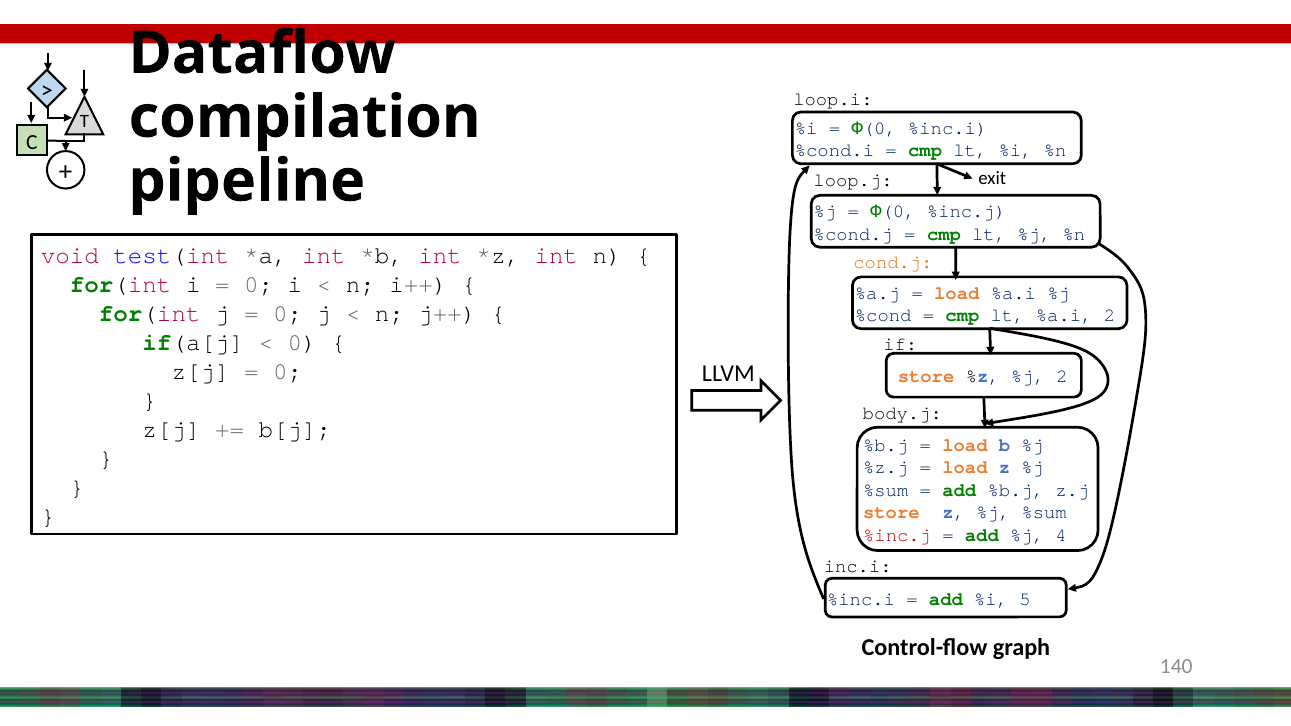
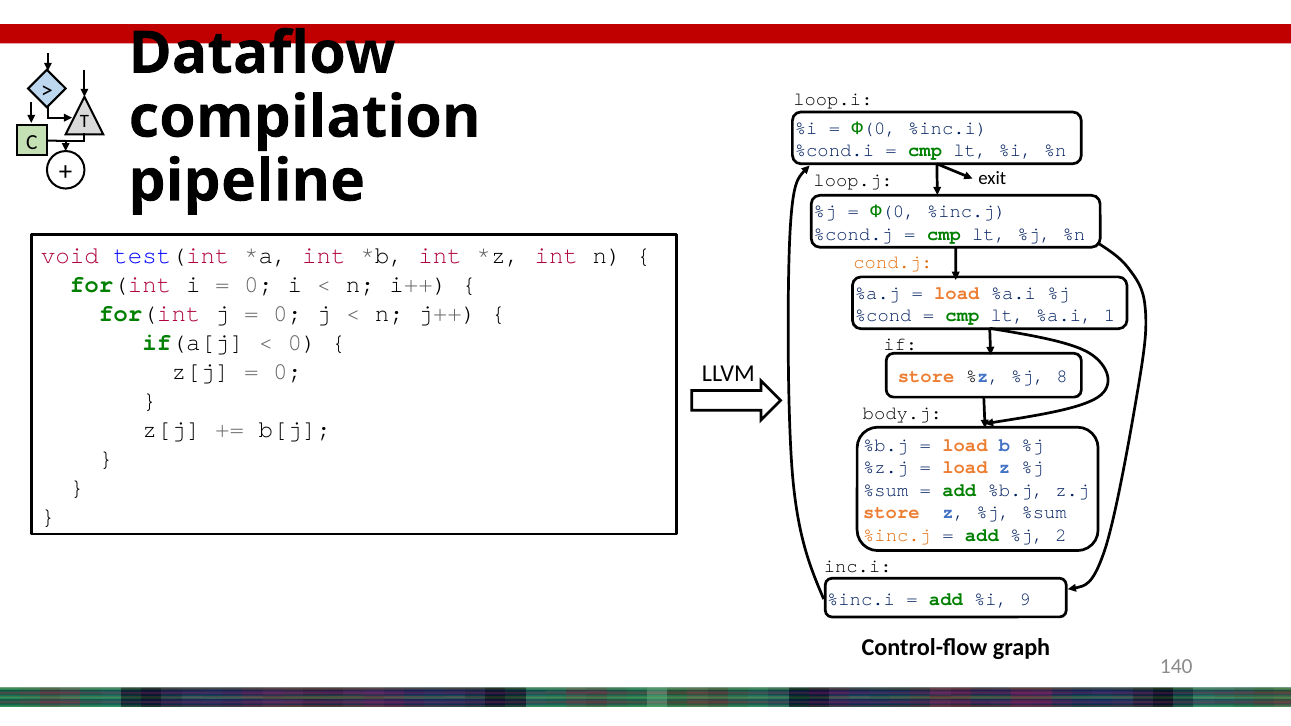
%a.i 2: 2 -> 1
%j 2: 2 -> 8
%inc.j at (897, 536) colour: red -> orange
4: 4 -> 2
5: 5 -> 9
